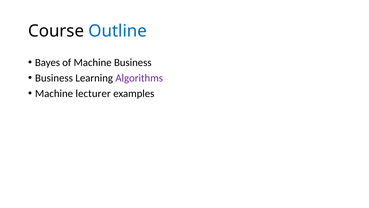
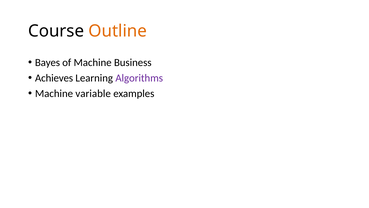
Outline colour: blue -> orange
Business at (54, 78): Business -> Achieves
lecturer: lecturer -> variable
